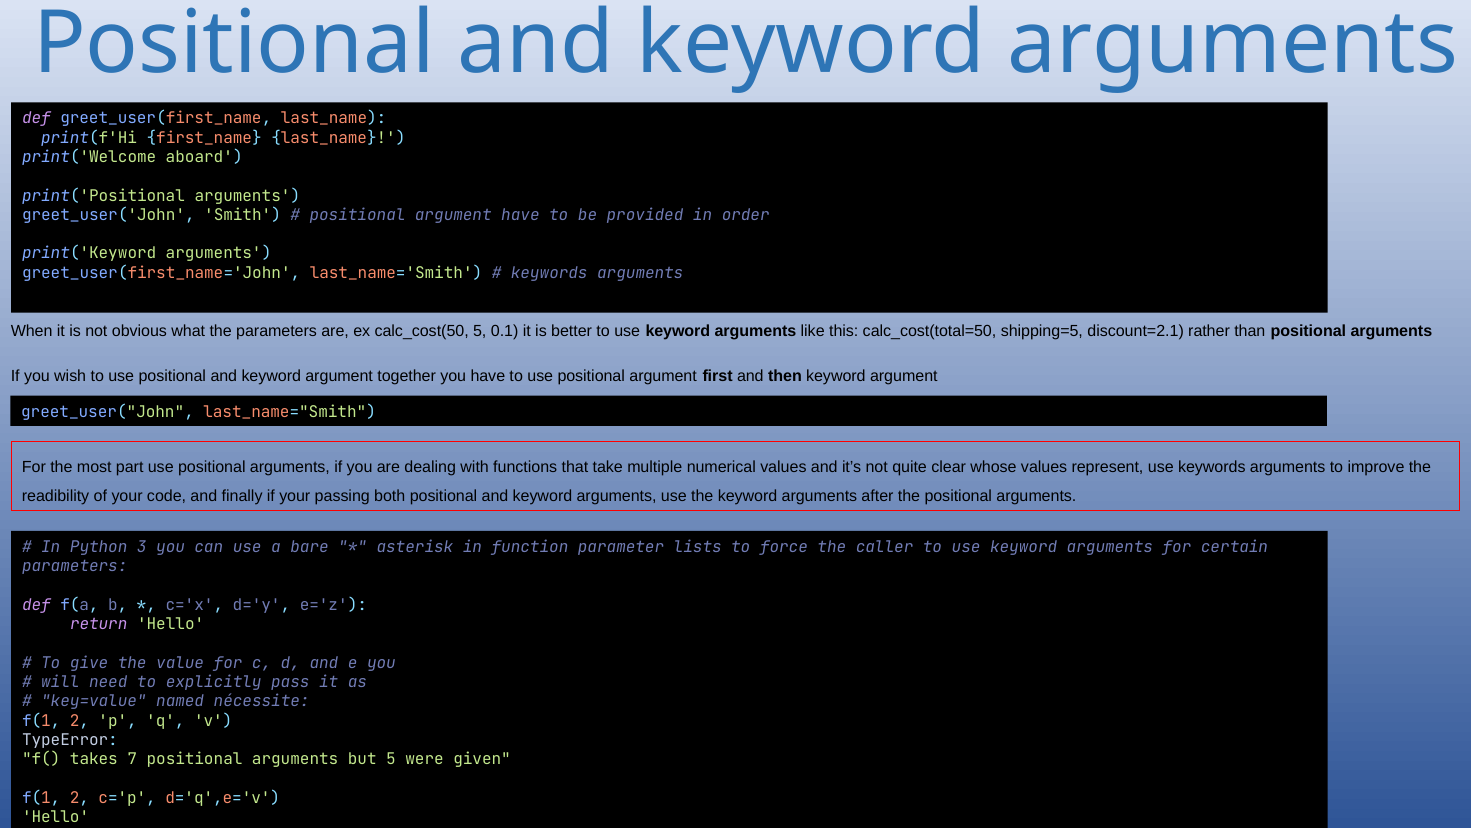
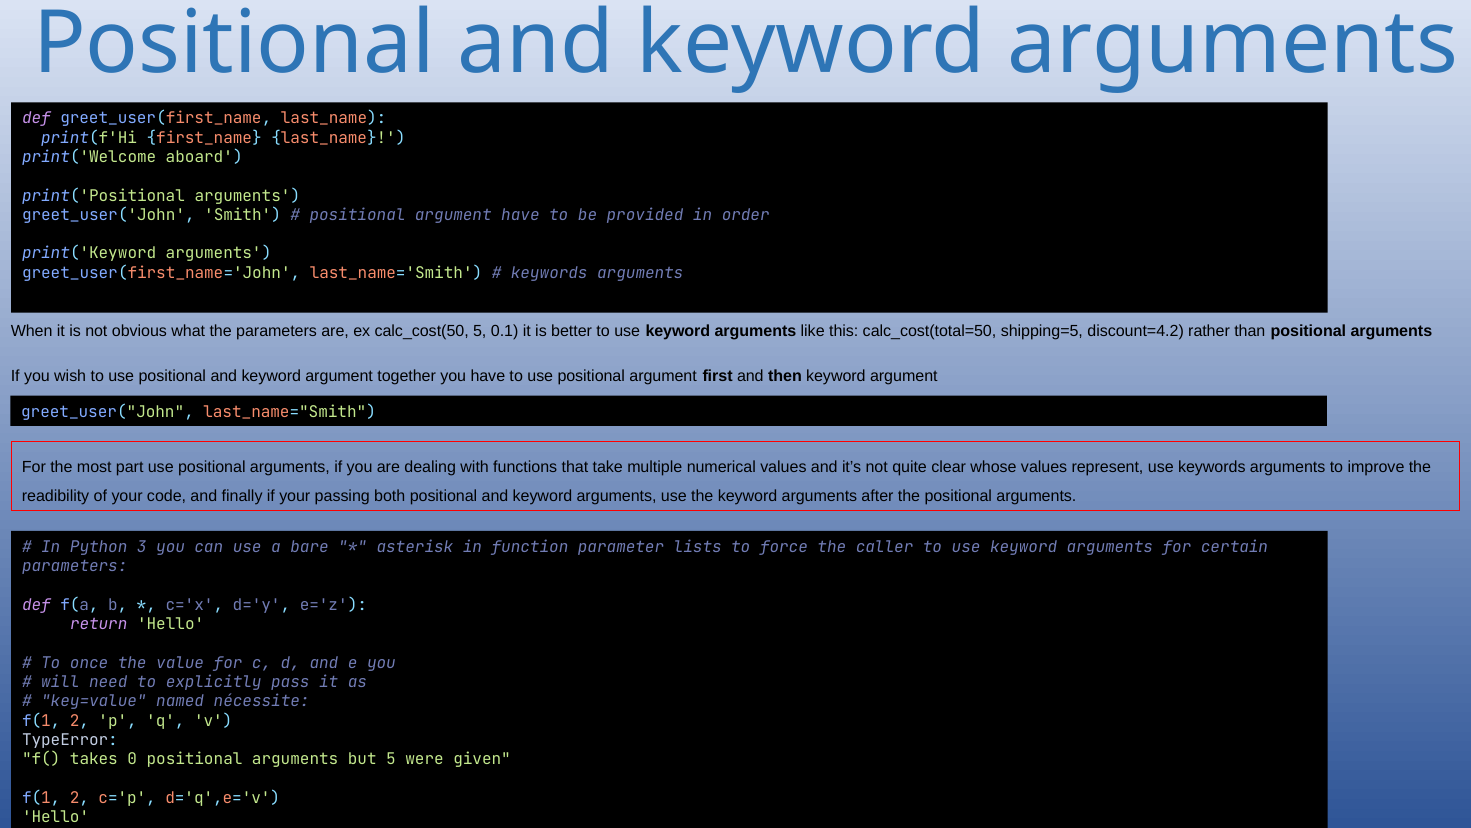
discount=2.1: discount=2.1 -> discount=4.2
give: give -> once
7: 7 -> 0
